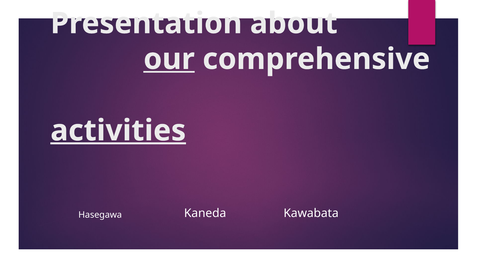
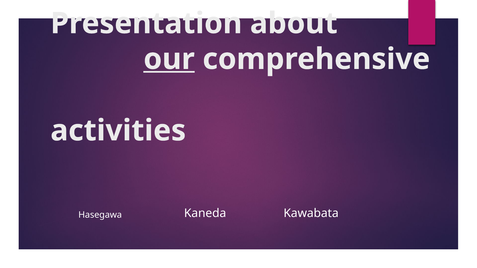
activities underline: present -> none
